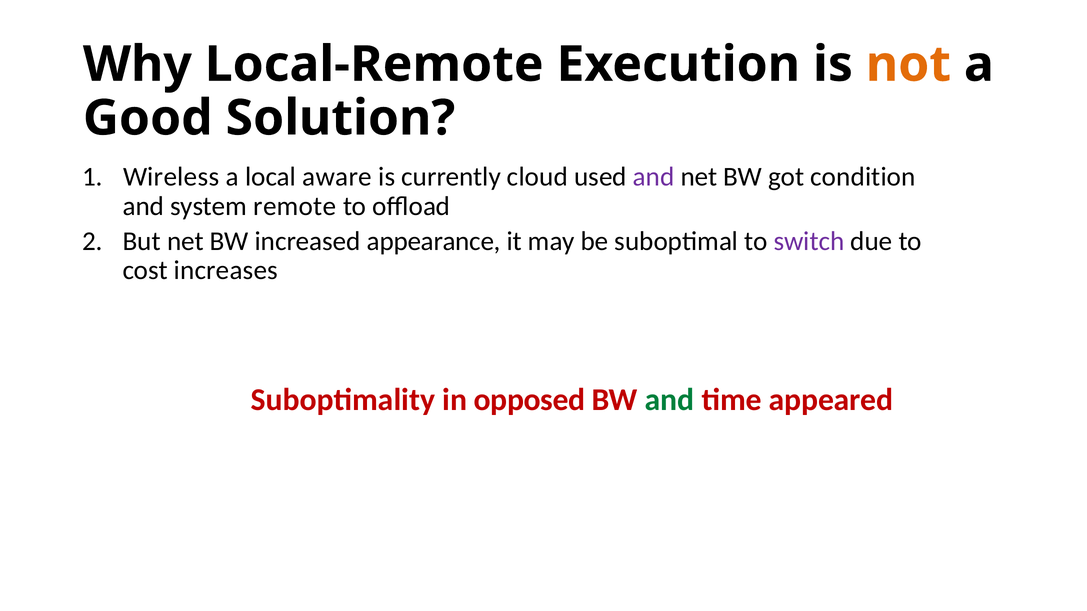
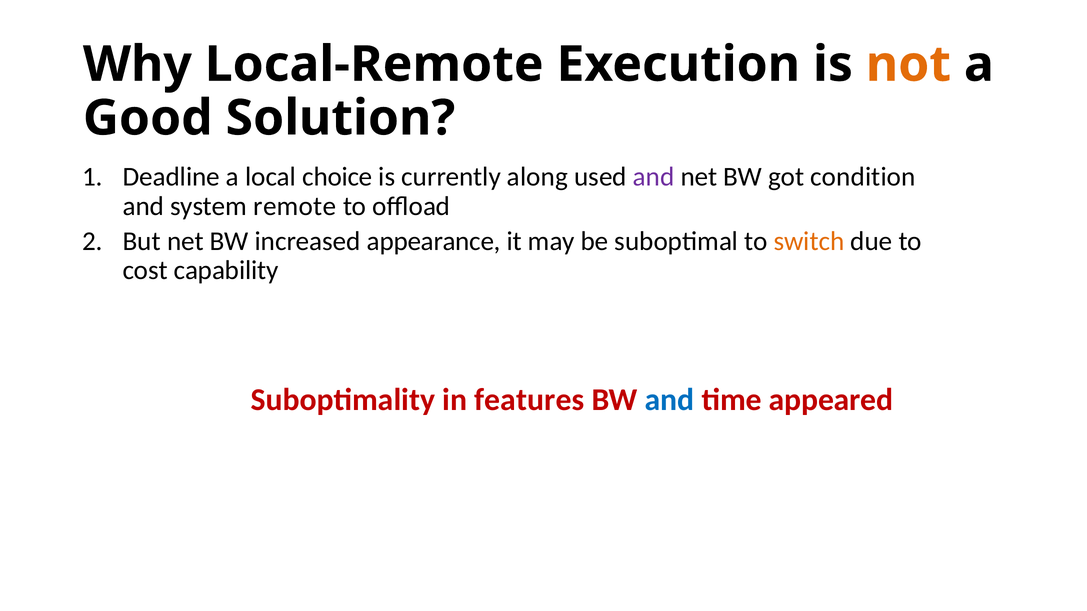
Wireless: Wireless -> Deadline
aware: aware -> choice
cloud: cloud -> along
switch colour: purple -> orange
increases: increases -> capability
opposed: opposed -> features
and at (670, 400) colour: green -> blue
